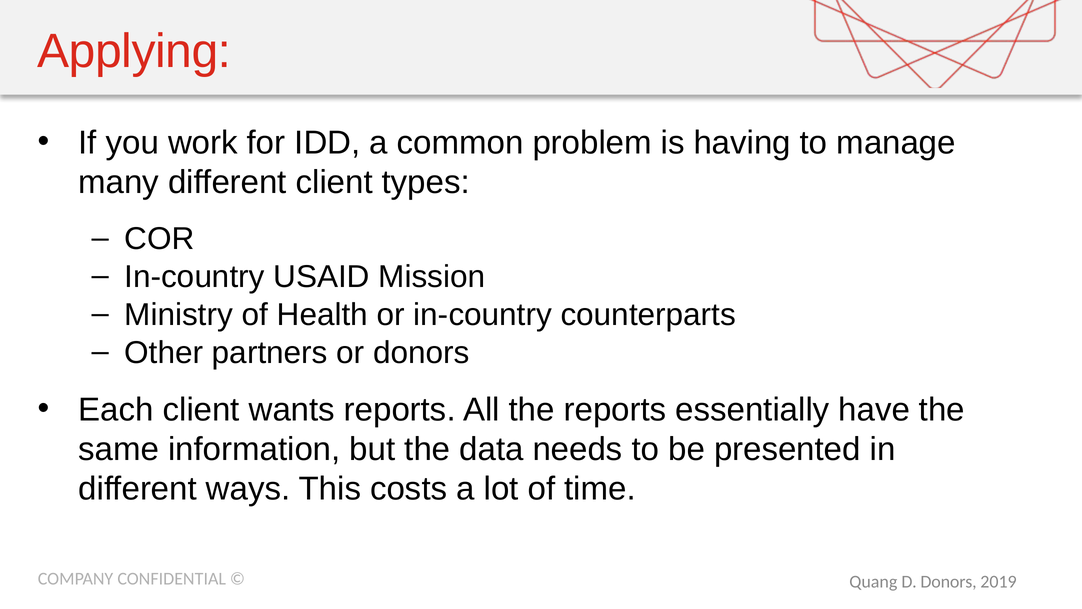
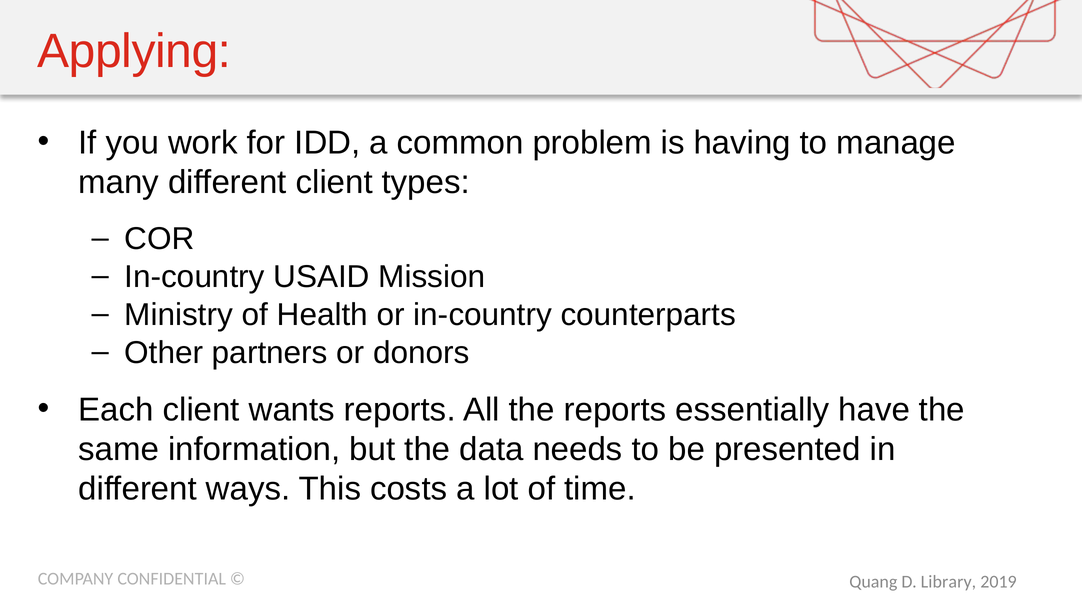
D Donors: Donors -> Library
